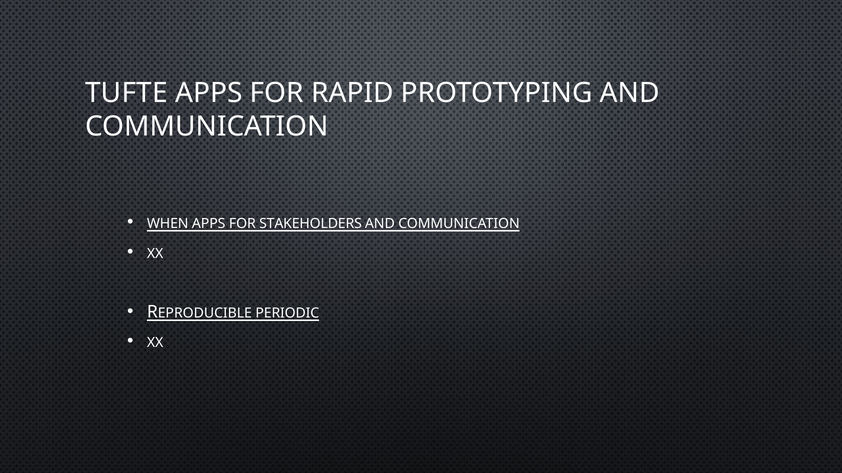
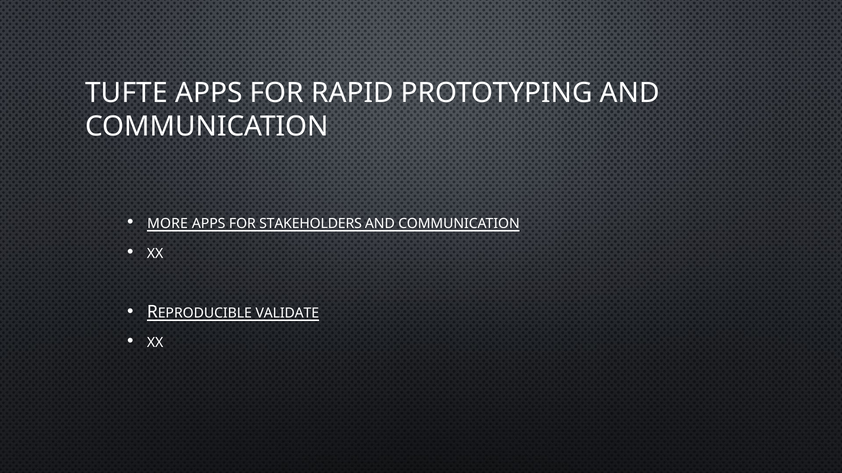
WHEN: WHEN -> MORE
PERIODIC: PERIODIC -> VALIDATE
